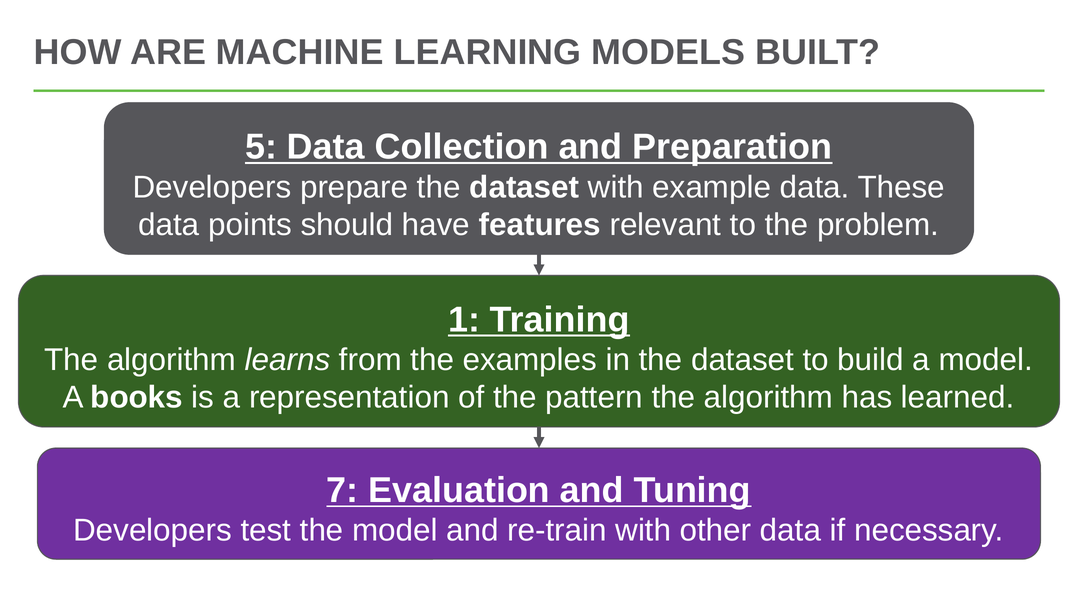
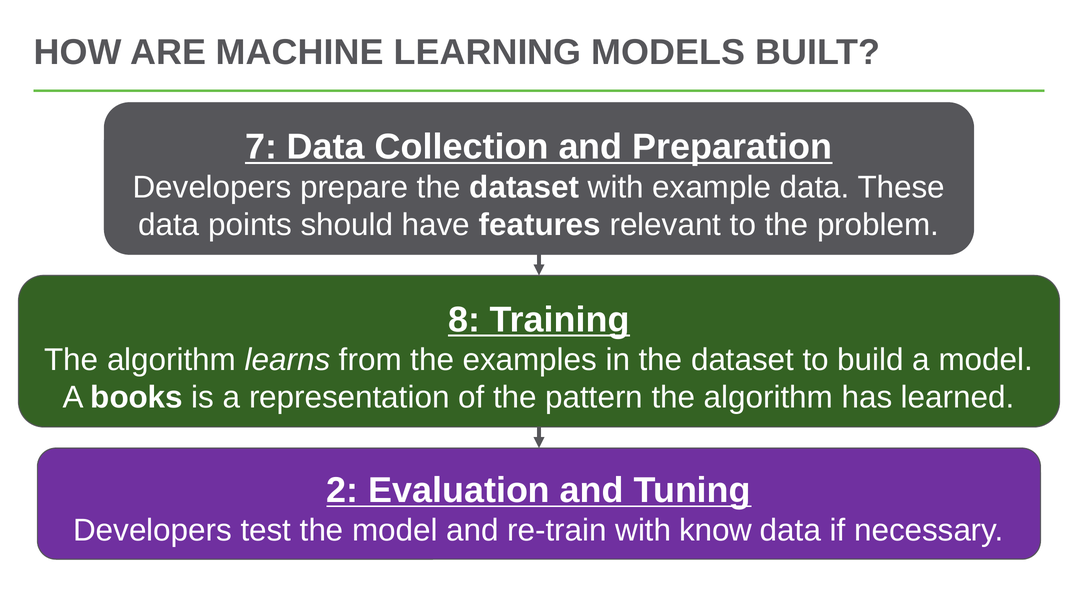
5: 5 -> 7
1: 1 -> 8
7: 7 -> 2
other: other -> know
